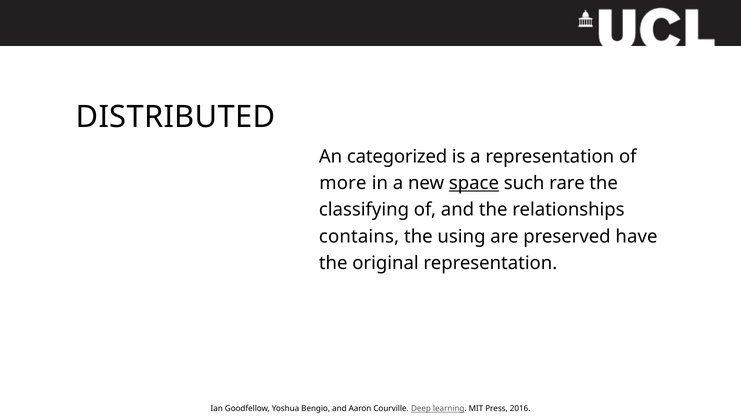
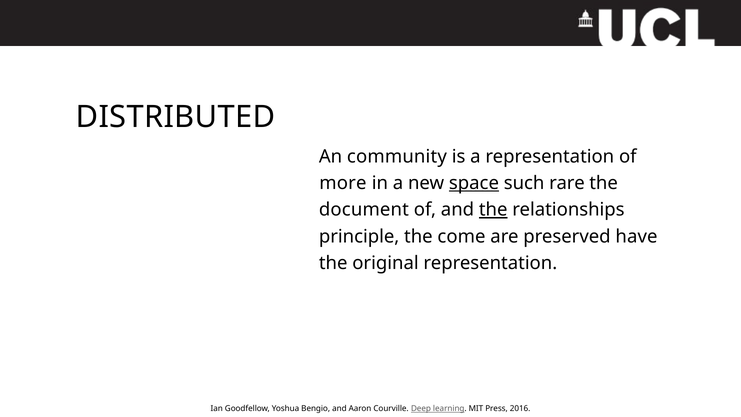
categorized: categorized -> community
classifying: classifying -> document
the at (493, 210) underline: none -> present
contains: contains -> principle
using: using -> come
